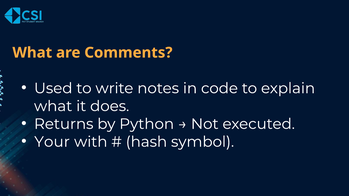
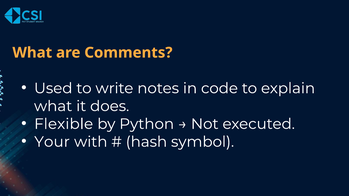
Returns: Returns -> Flexible
